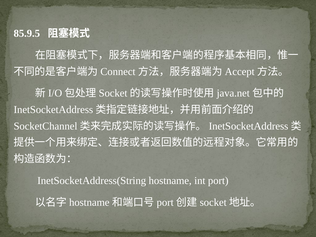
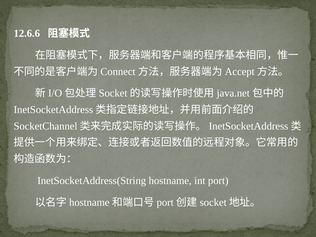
85.9.5: 85.9.5 -> 12.6.6
